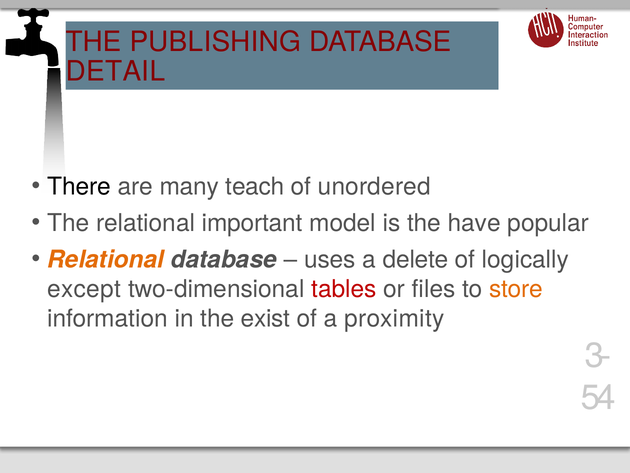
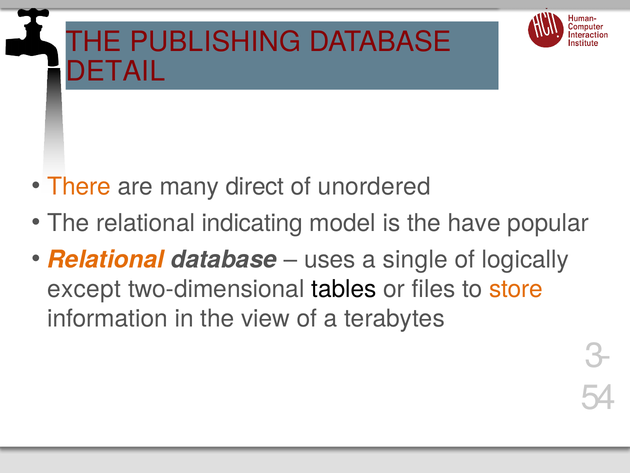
There colour: black -> orange
teach: teach -> direct
important: important -> indicating
delete: delete -> single
tables colour: red -> black
exist: exist -> view
proximity: proximity -> terabytes
